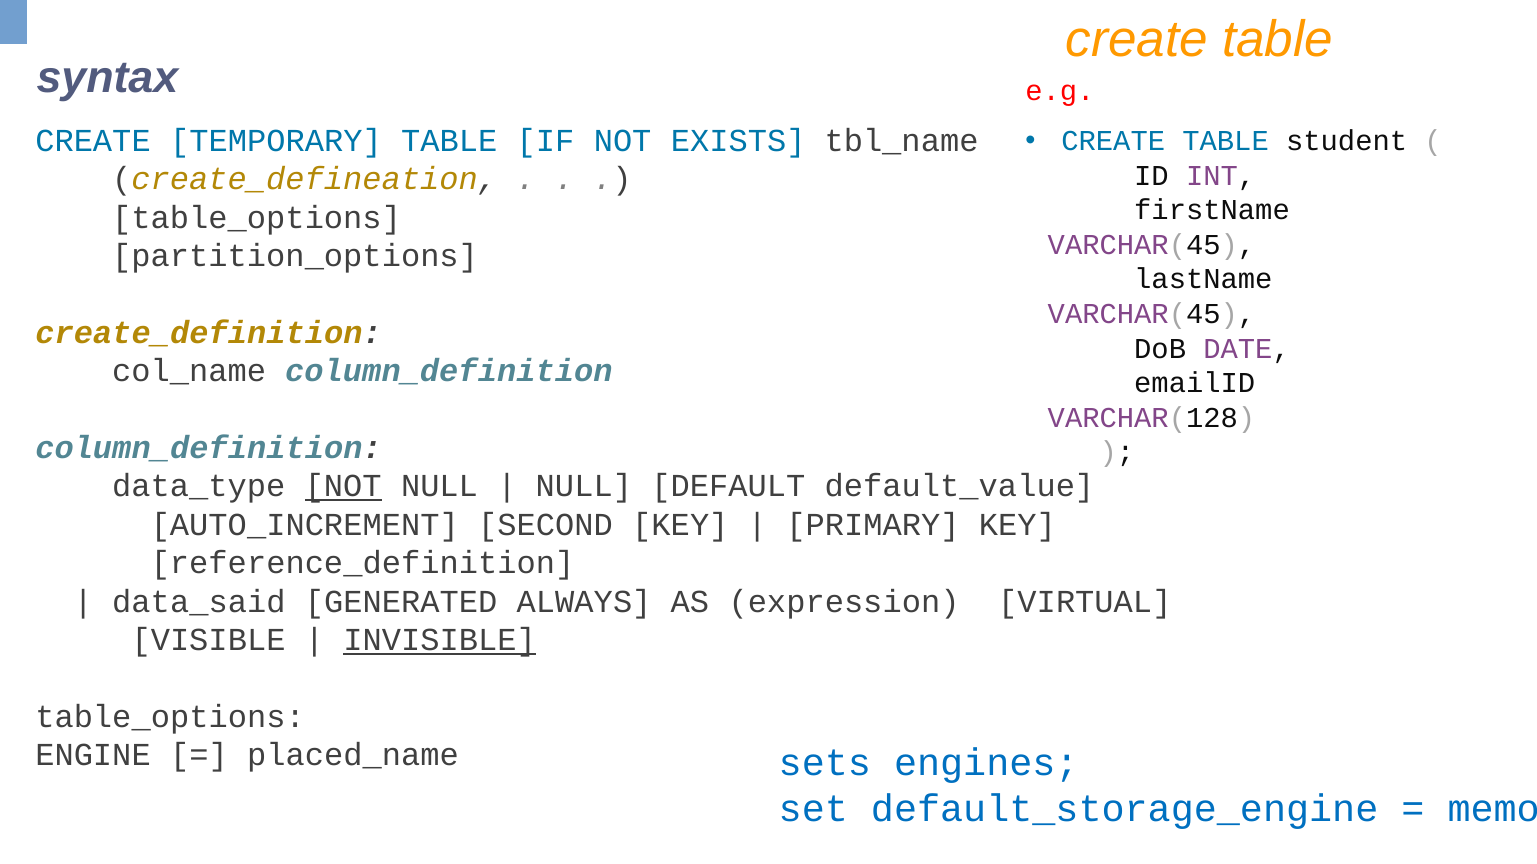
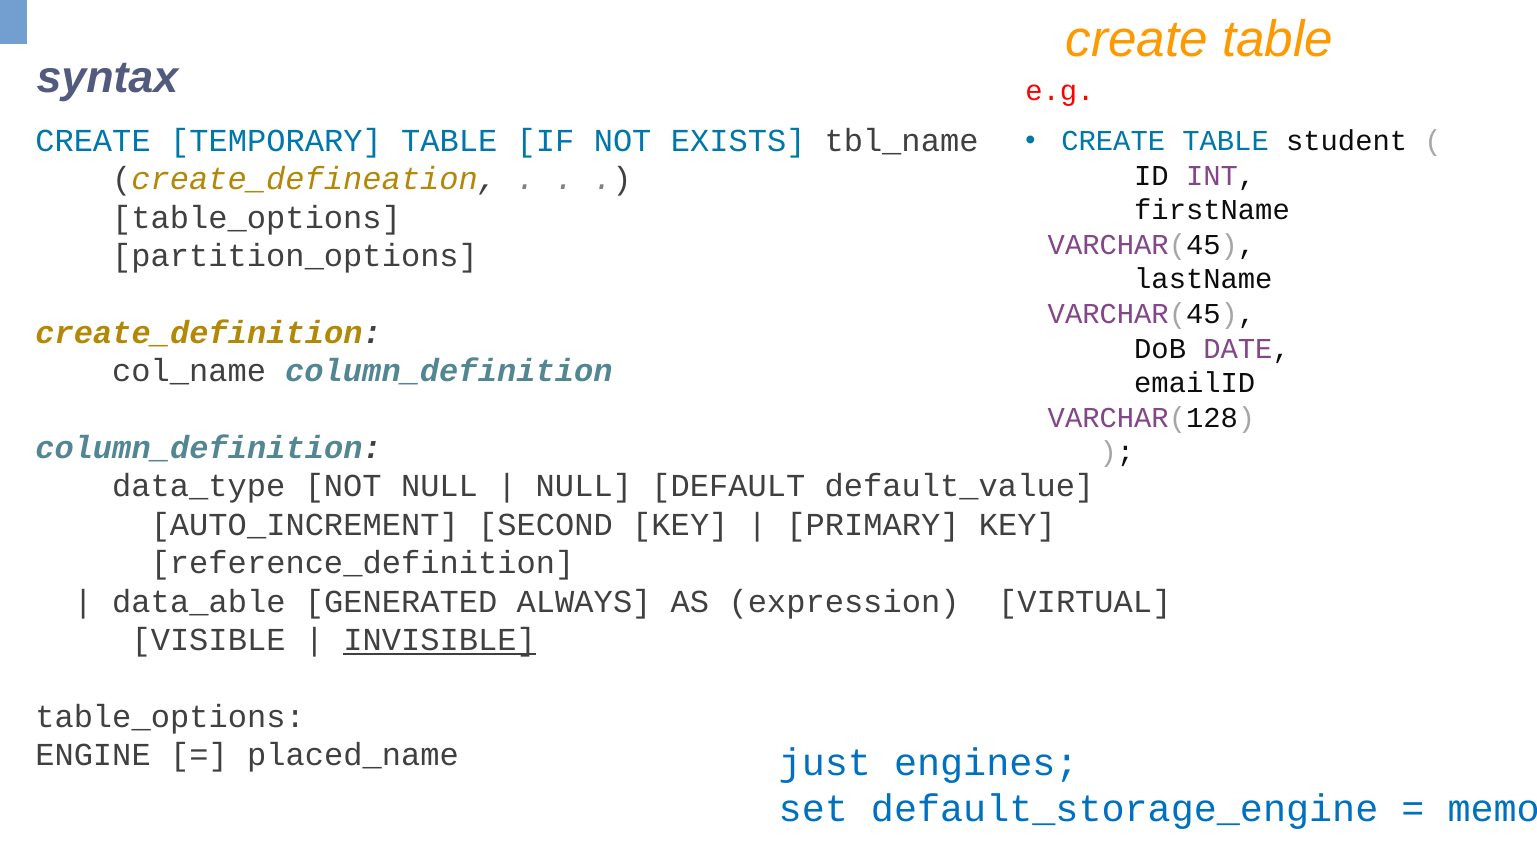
NOT at (343, 487) underline: present -> none
data_said: data_said -> data_able
sets: sets -> just
